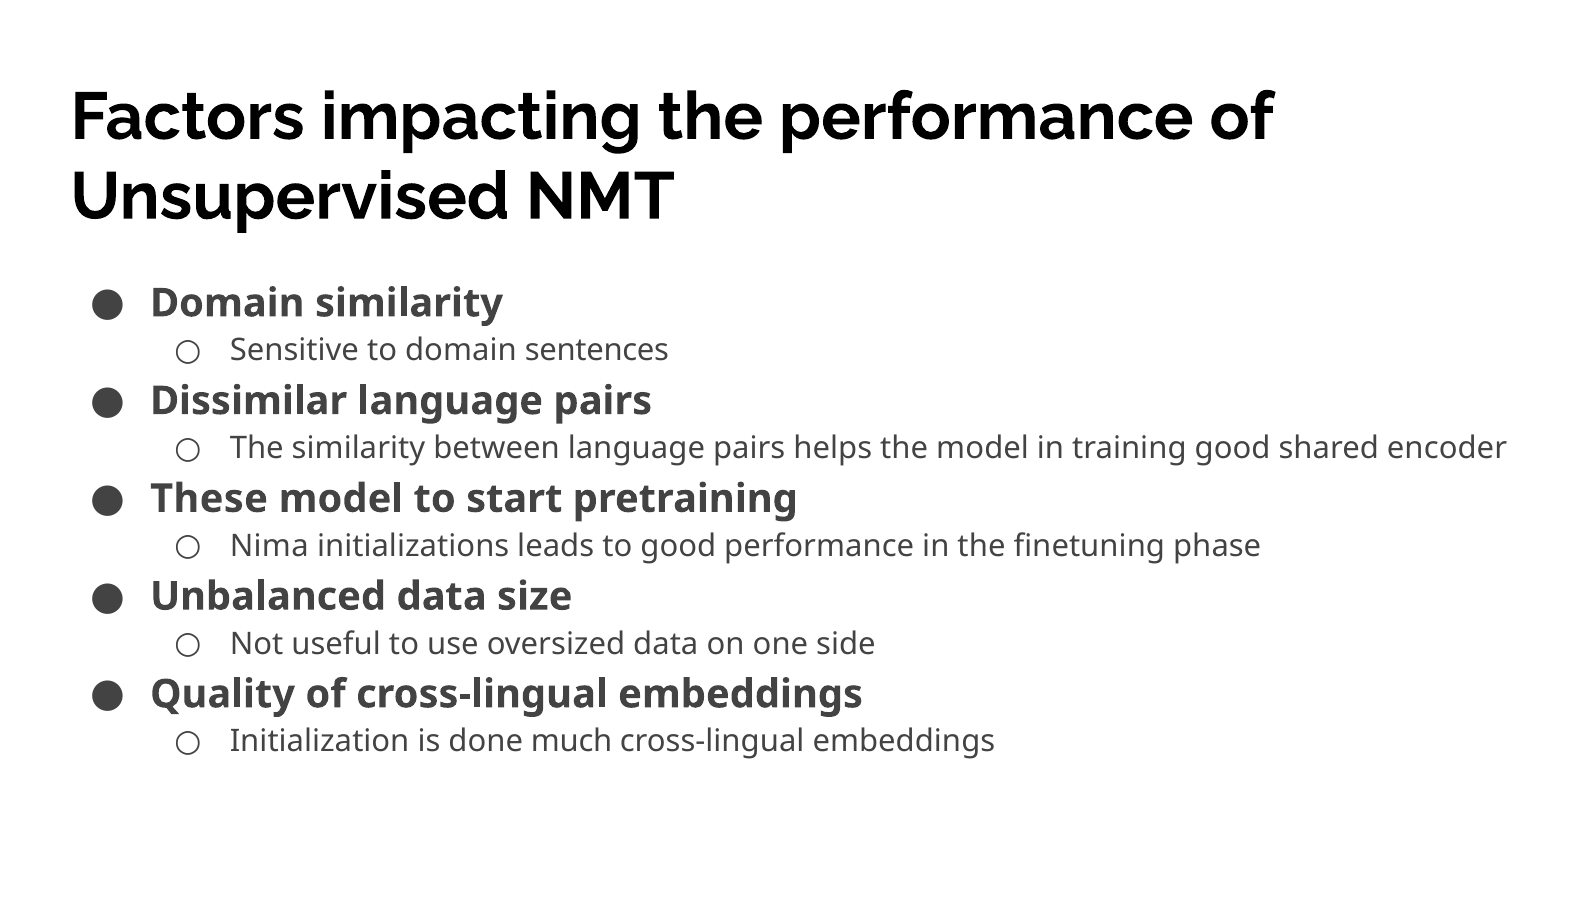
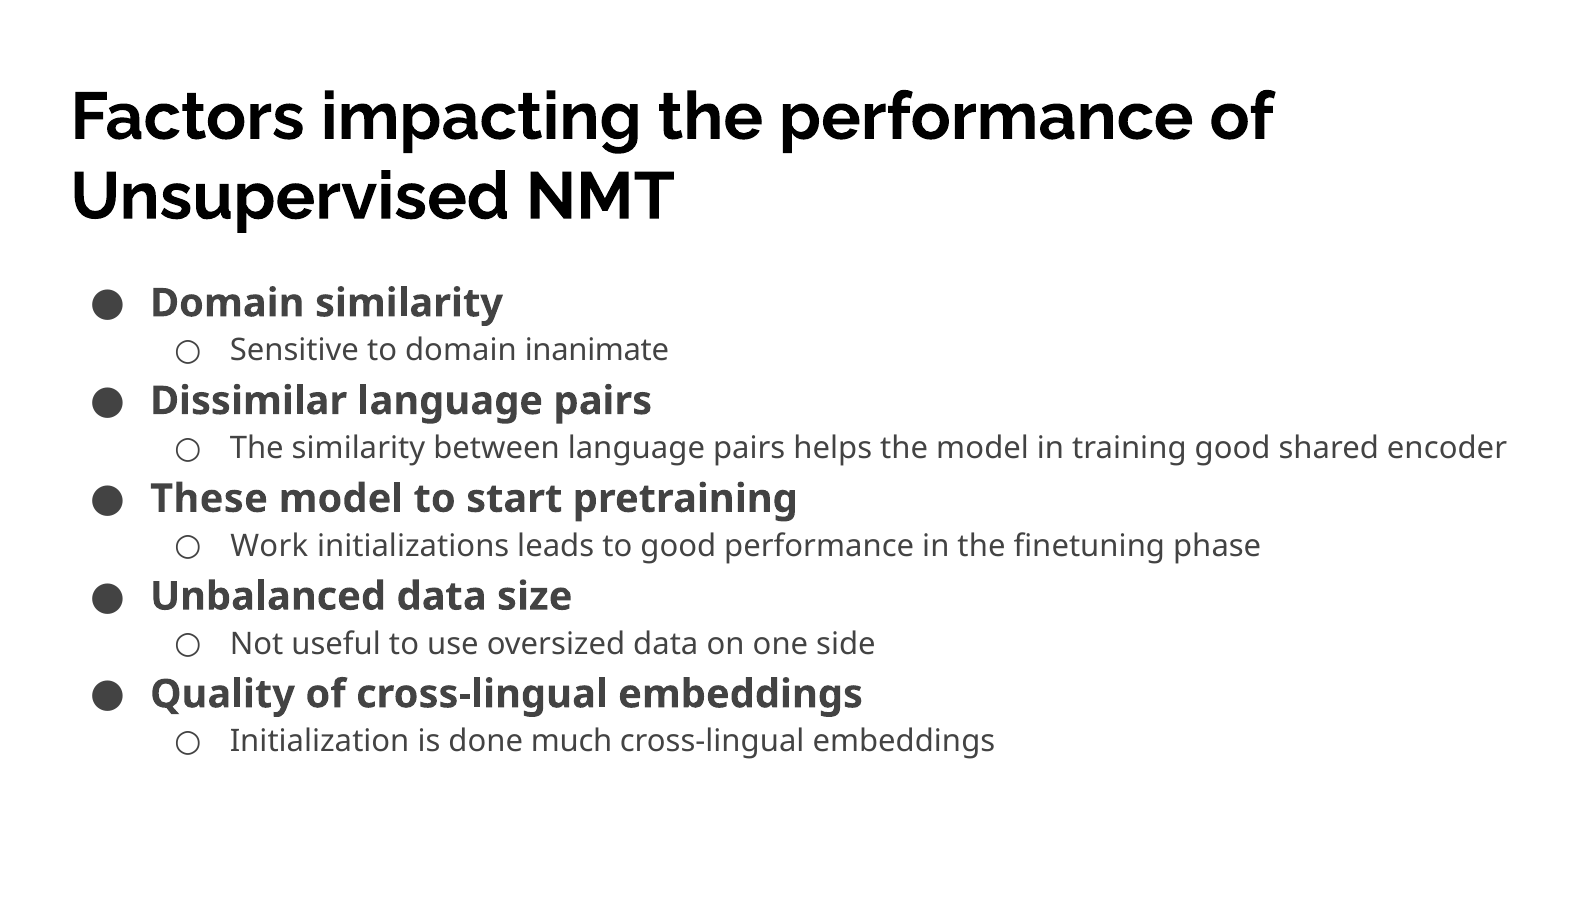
sentences: sentences -> inanimate
Nima: Nima -> Work
